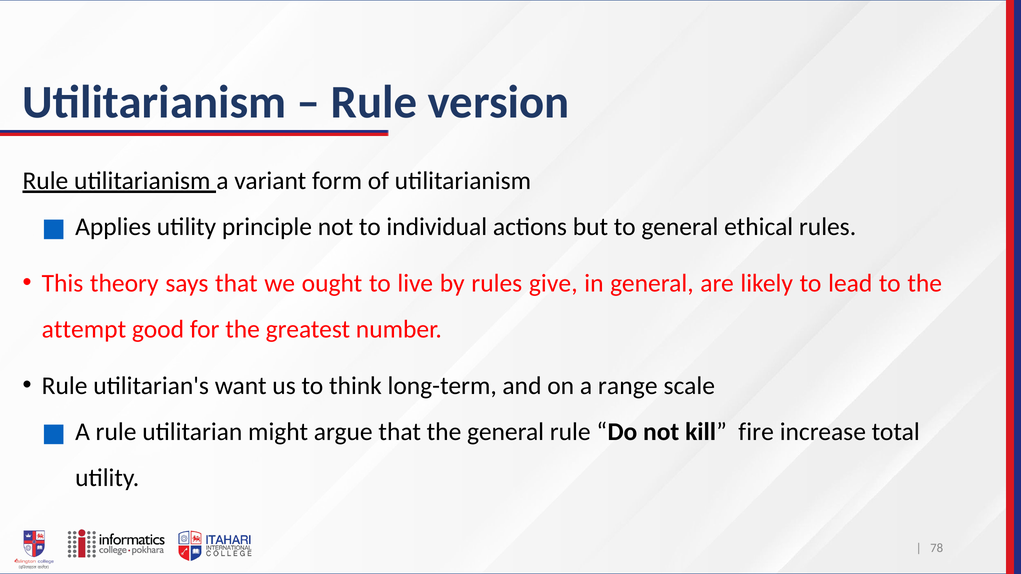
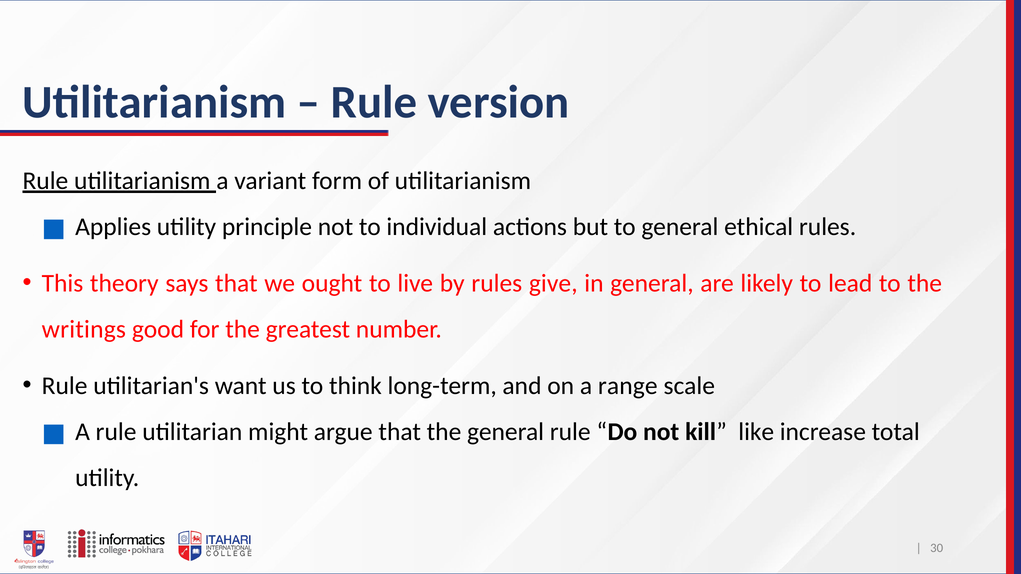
attempt: attempt -> writings
fire: fire -> like
78: 78 -> 30
